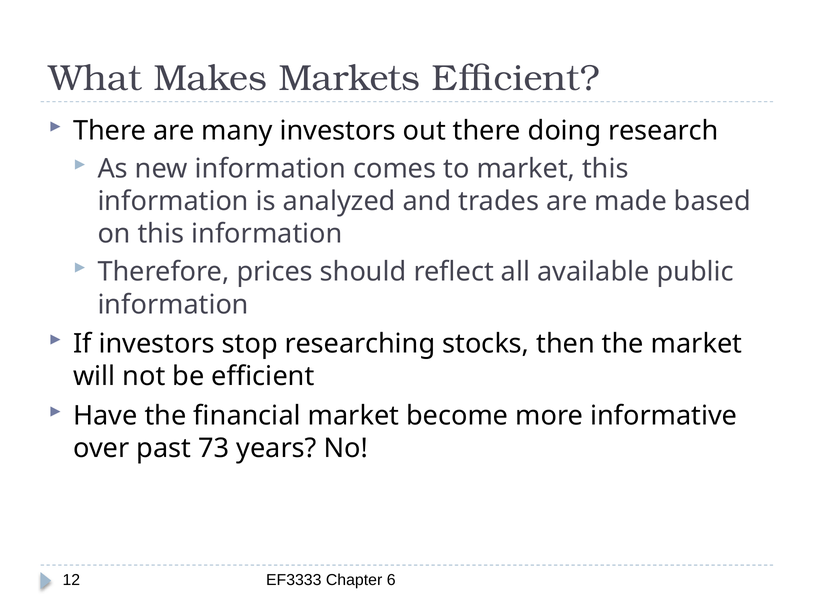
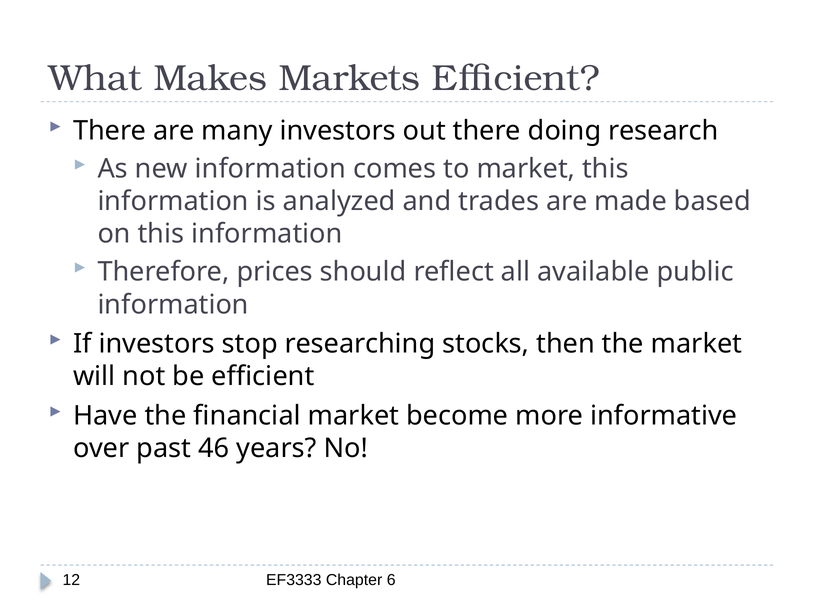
73: 73 -> 46
